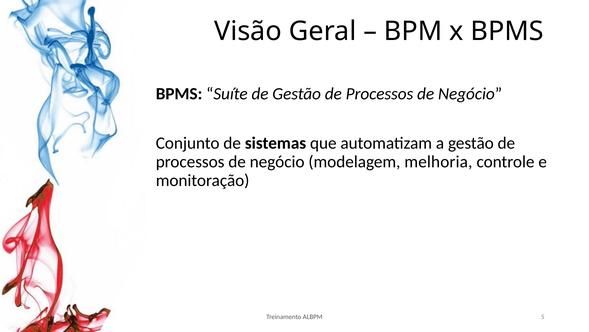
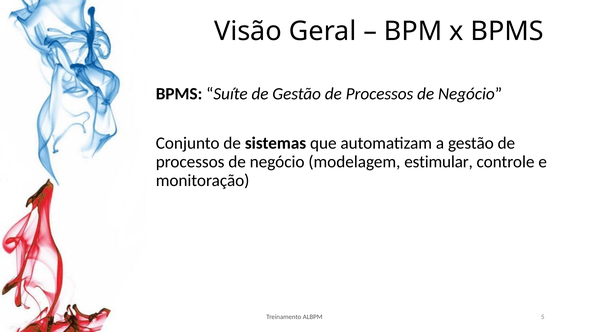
melhoria: melhoria -> estimular
